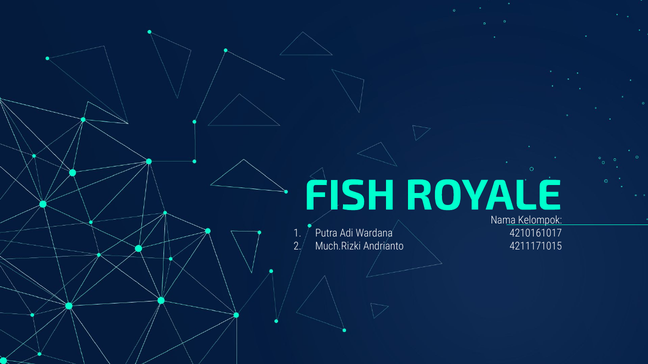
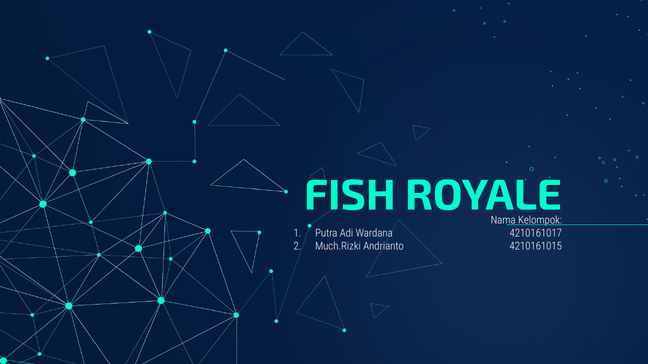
4211171015: 4211171015 -> 4210161015
